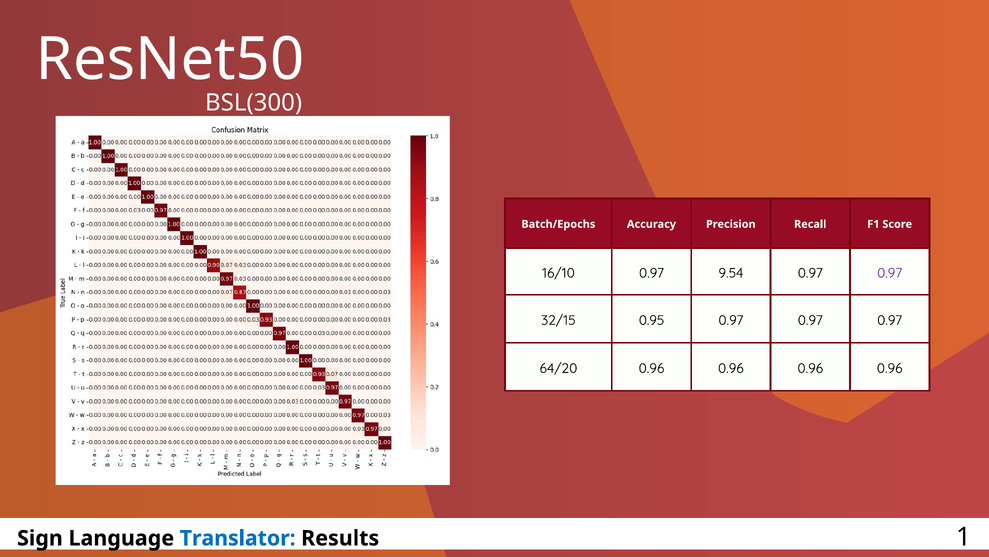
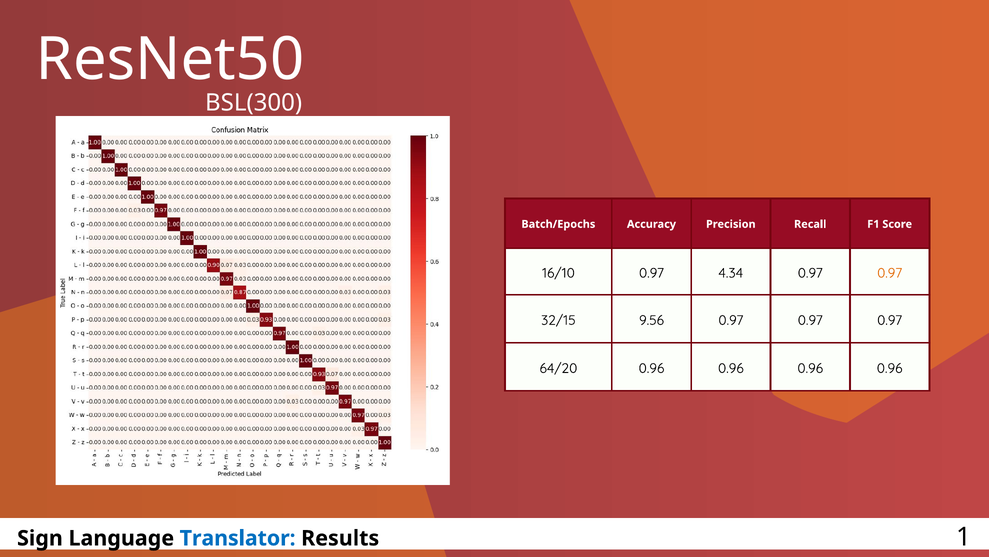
9.54: 9.54 -> 4.34
0.97 at (890, 273) colour: purple -> orange
0.95: 0.95 -> 9.56
